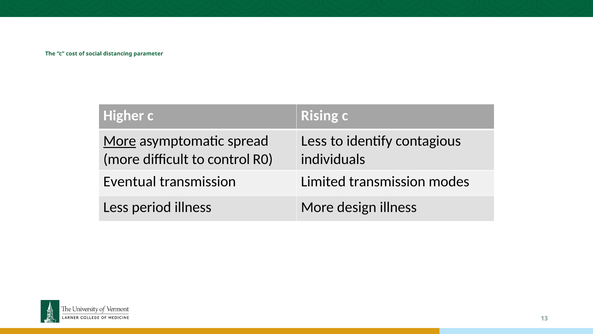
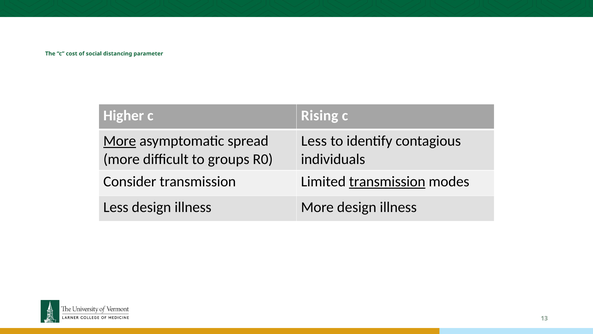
control: control -> groups
Eventual: Eventual -> Consider
transmission at (387, 182) underline: none -> present
Less period: period -> design
